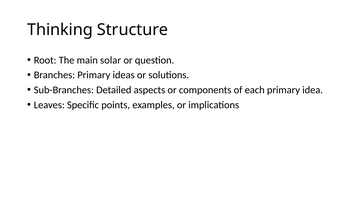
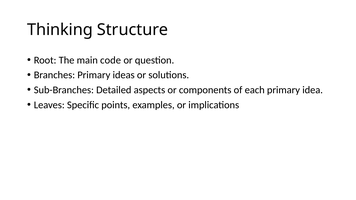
solar: solar -> code
